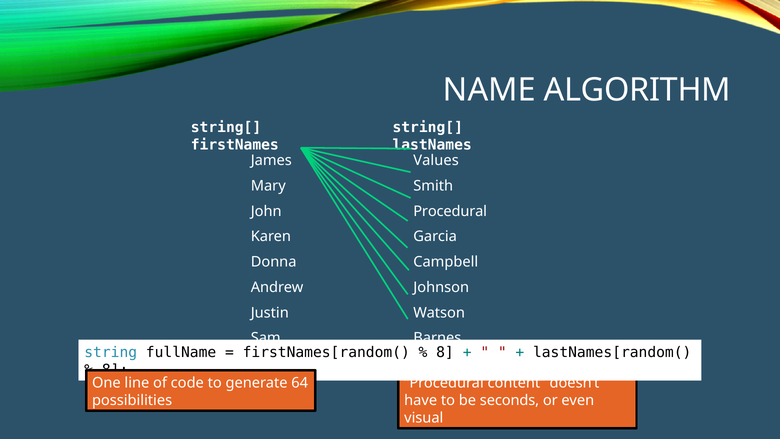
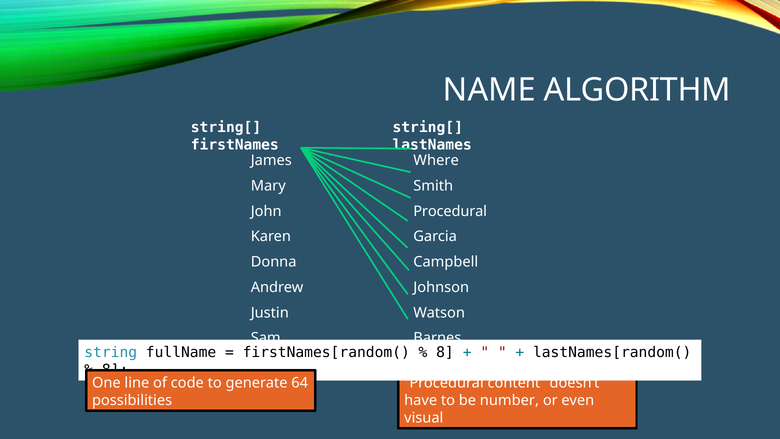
Values: Values -> Where
seconds: seconds -> number
